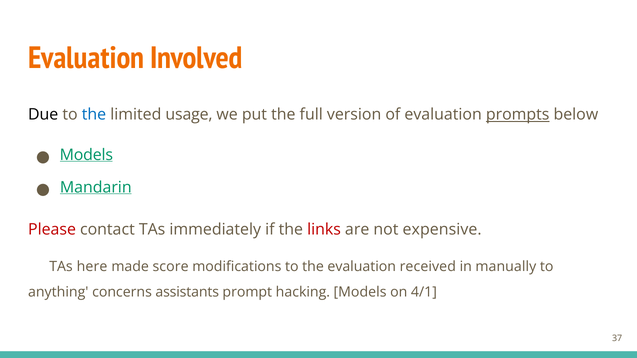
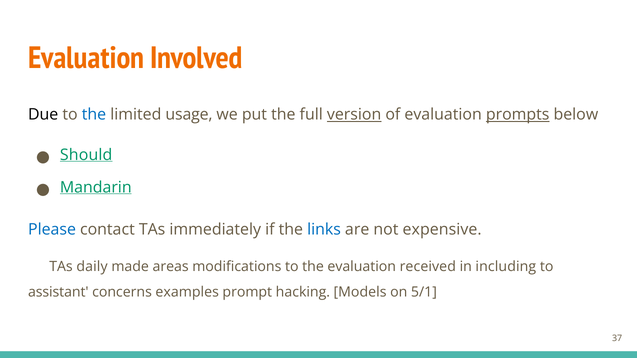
version underline: none -> present
Models at (86, 155): Models -> Should
Please colour: red -> blue
links colour: red -> blue
here: here -> daily
score: score -> areas
manually: manually -> including
anything: anything -> assistant
assistants: assistants -> examples
4/1: 4/1 -> 5/1
